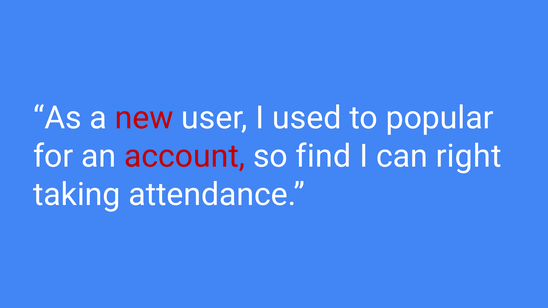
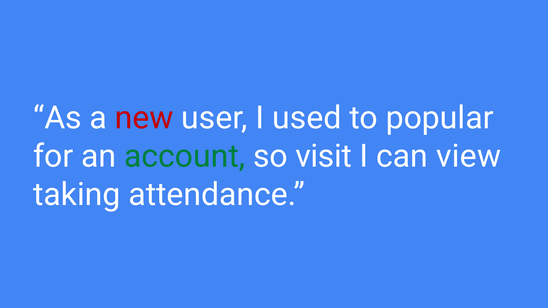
account colour: red -> green
find: find -> visit
right: right -> view
